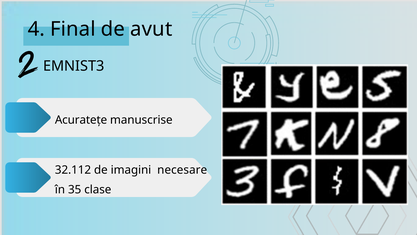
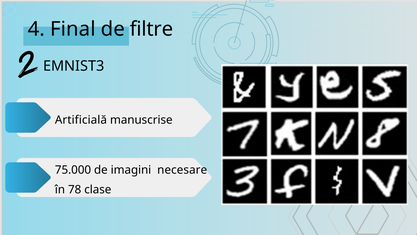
avut: avut -> filtre
Acuratețe: Acuratețe -> Artificială
32.112: 32.112 -> 75.000
35: 35 -> 78
